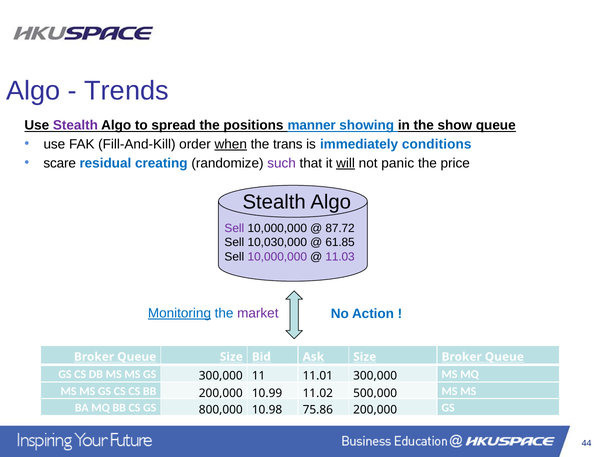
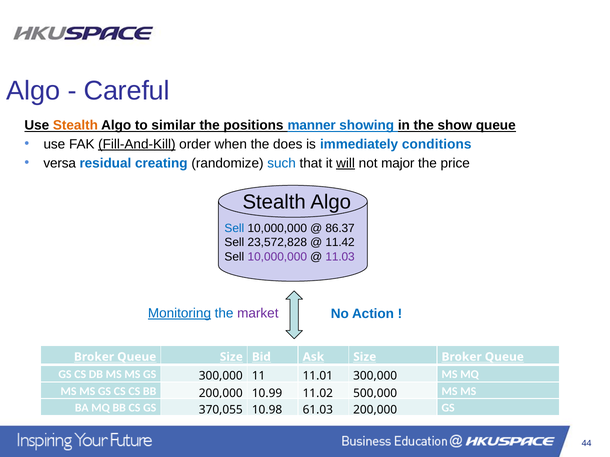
Trends: Trends -> Careful
Stealth at (75, 126) colour: purple -> orange
spread: spread -> similar
Fill-And-Kill underline: none -> present
when underline: present -> none
trans: trans -> does
scare: scare -> versa
such colour: purple -> blue
panic: panic -> major
Sell at (234, 229) colour: purple -> blue
87.72: 87.72 -> 86.37
10,030,000: 10,030,000 -> 23,572,828
61.85: 61.85 -> 11.42
800,000: 800,000 -> 370,055
75.86: 75.86 -> 61.03
